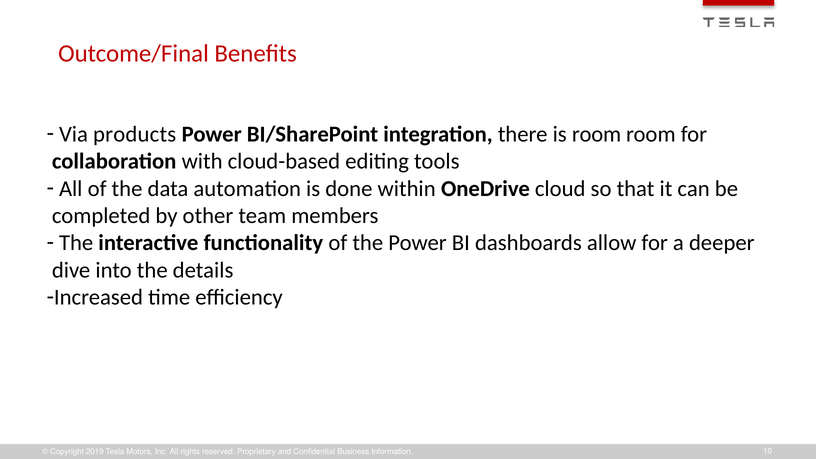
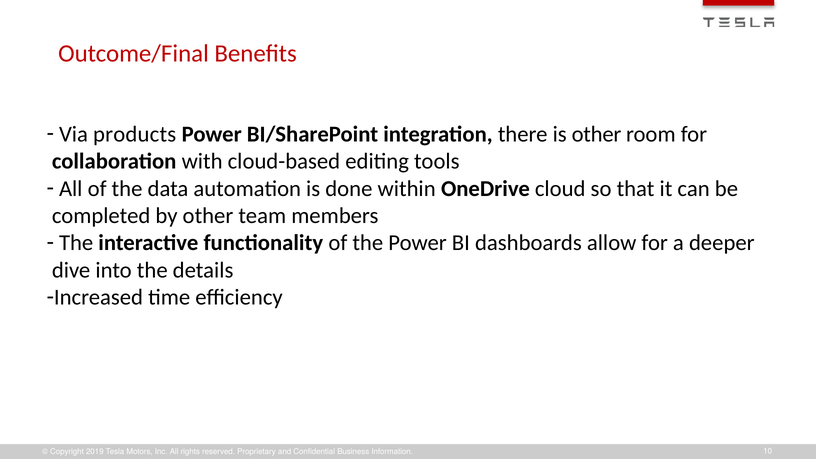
is room: room -> other
